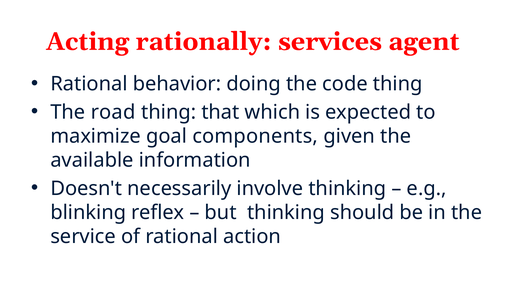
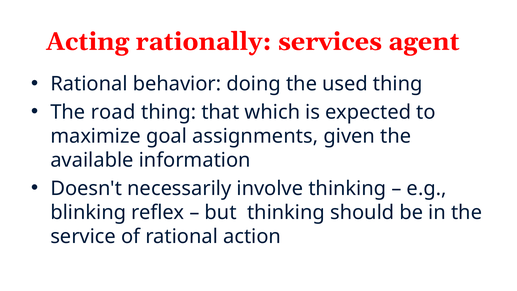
code: code -> used
components: components -> assignments
